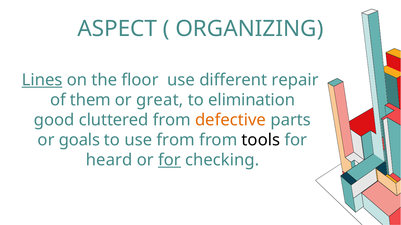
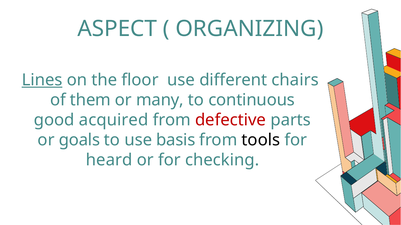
repair: repair -> chairs
great: great -> many
elimination: elimination -> continuous
cluttered: cluttered -> acquired
defective colour: orange -> red
use from: from -> basis
for at (170, 160) underline: present -> none
